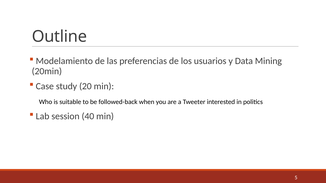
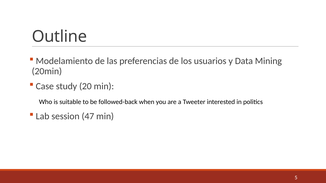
40: 40 -> 47
